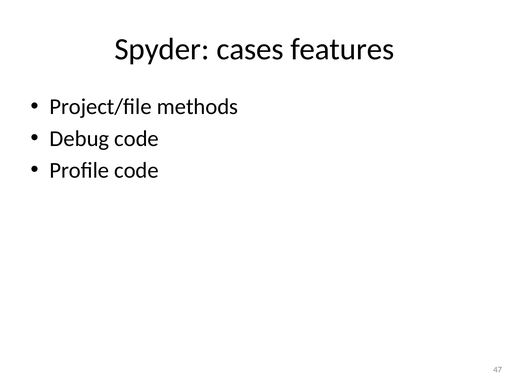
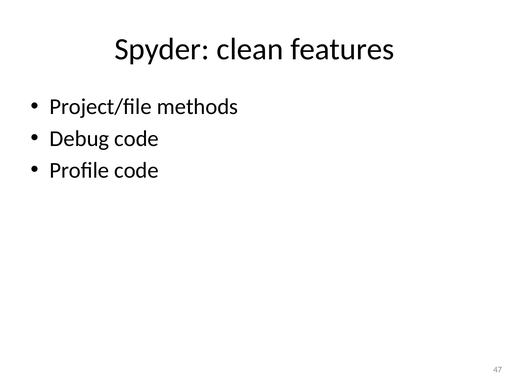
cases: cases -> clean
